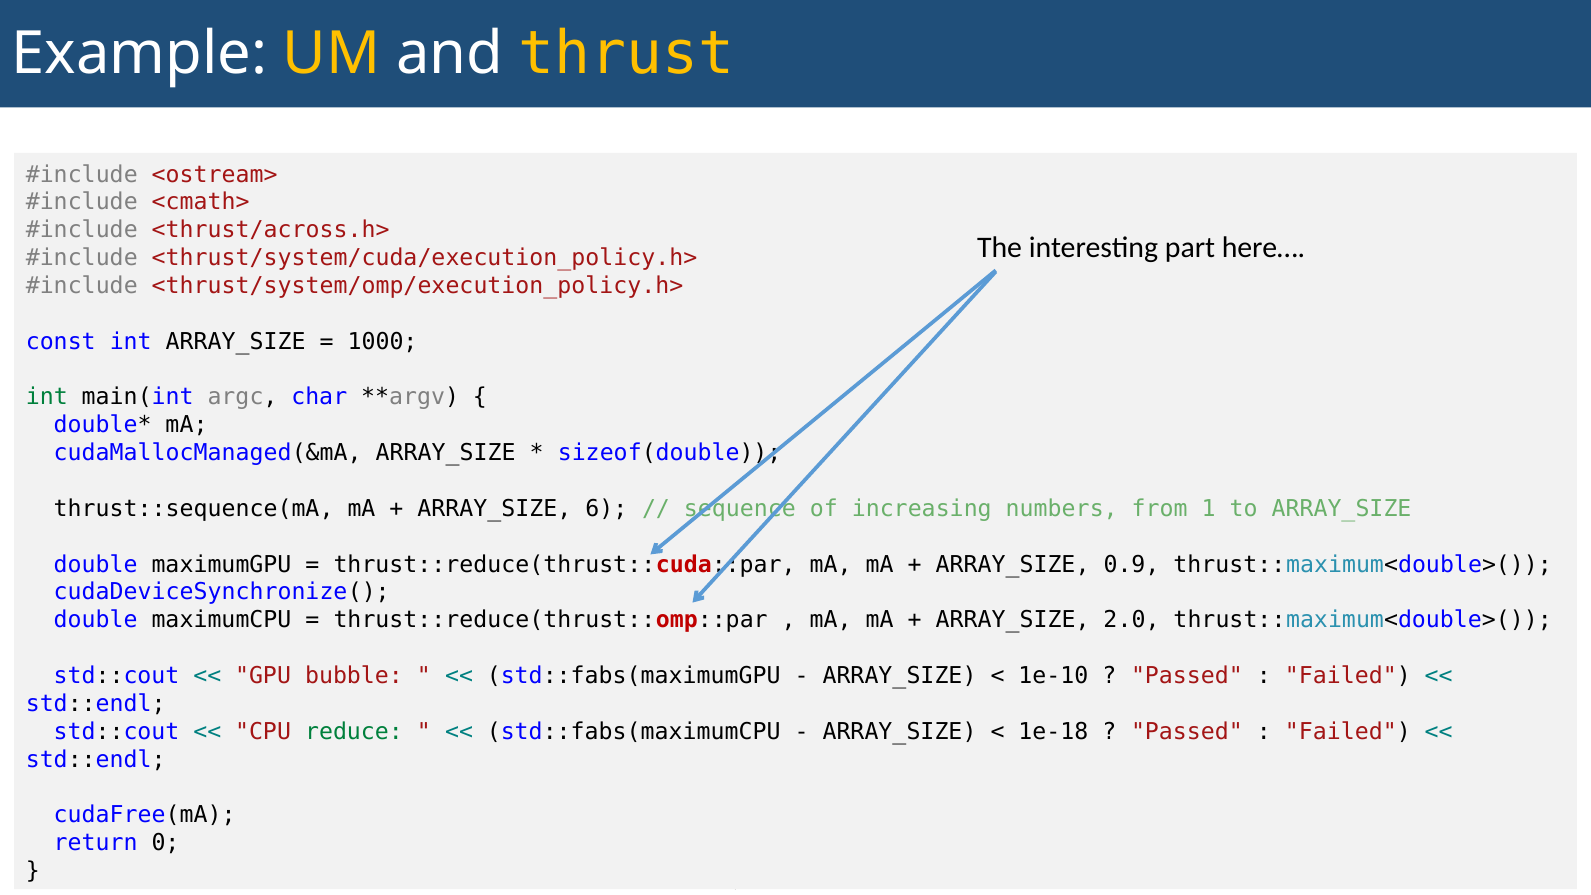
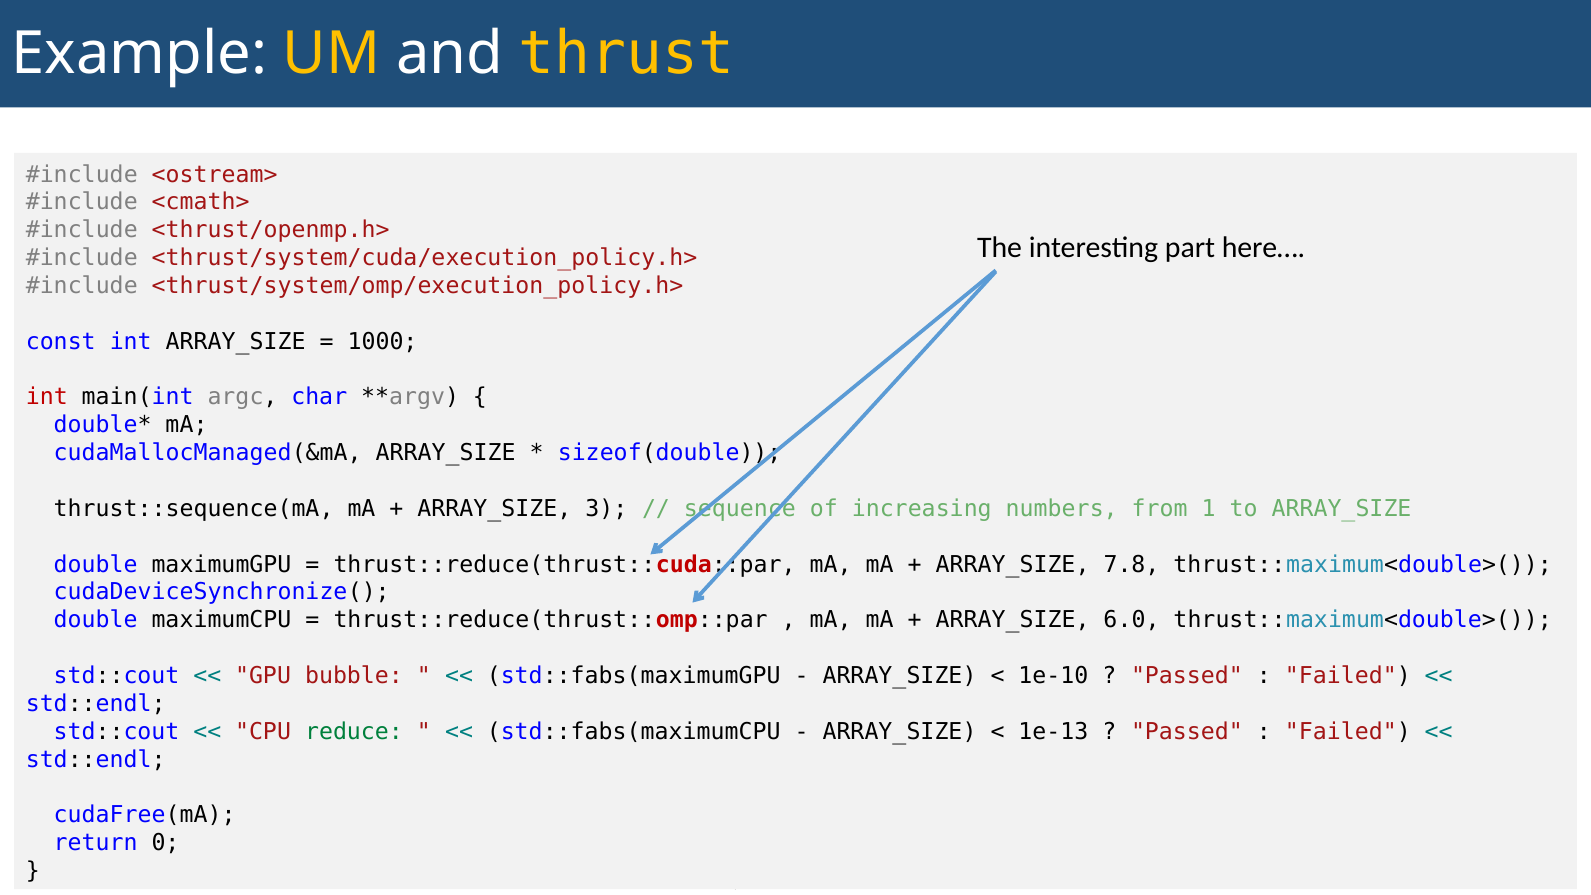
<thrust/across.h>: <thrust/across.h> -> <thrust/openmp.h>
int at (47, 397) colour: green -> red
6: 6 -> 3
0.9: 0.9 -> 7.8
2.0: 2.0 -> 6.0
1e-18: 1e-18 -> 1e-13
